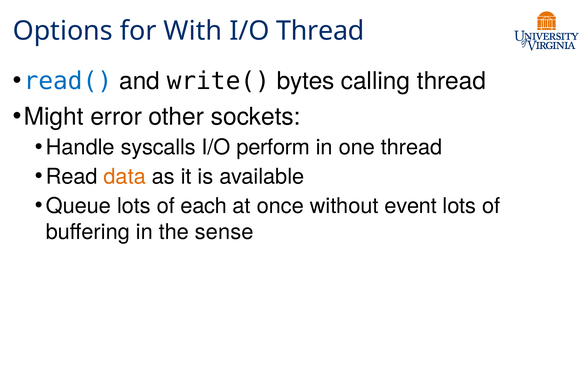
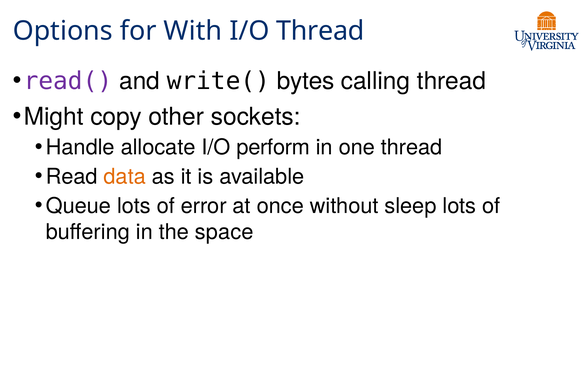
read( colour: blue -> purple
error: error -> copy
syscalls: syscalls -> allocate
each: each -> error
event: event -> sleep
sense: sense -> space
